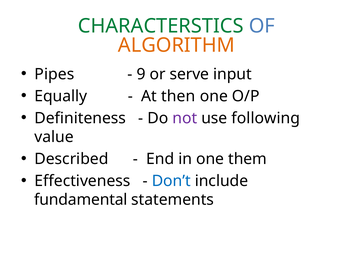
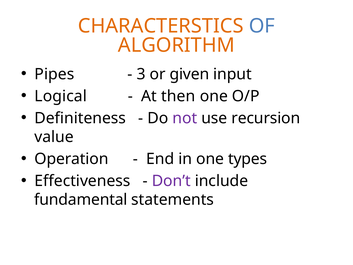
CHARACTERSTICS colour: green -> orange
9: 9 -> 3
serve: serve -> given
Equally: Equally -> Logical
following: following -> recursion
Described: Described -> Operation
them: them -> types
Don’t colour: blue -> purple
